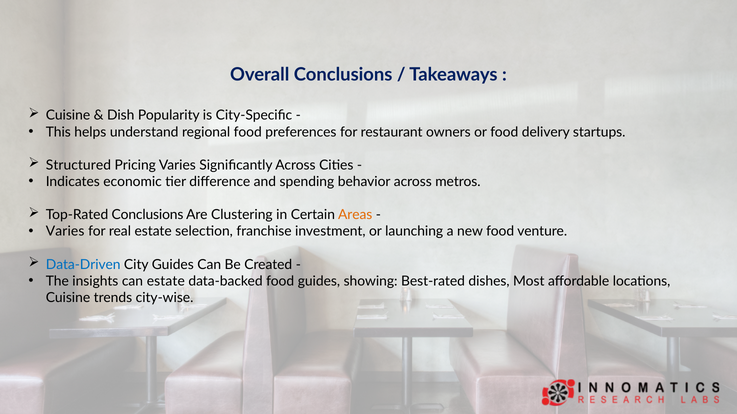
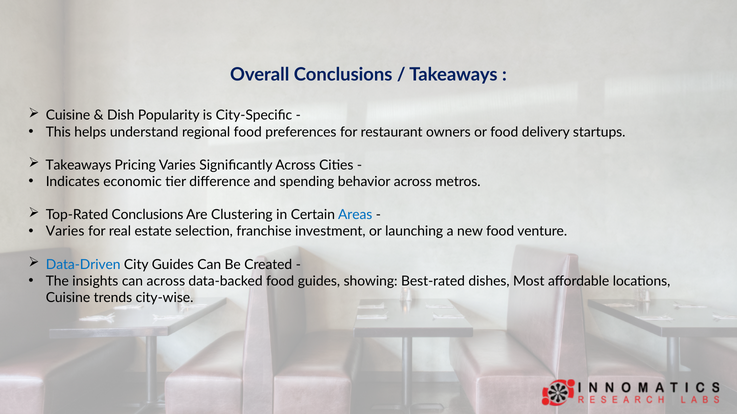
Structured at (78, 165): Structured -> Takeaways
Areas colour: orange -> blue
can estate: estate -> across
